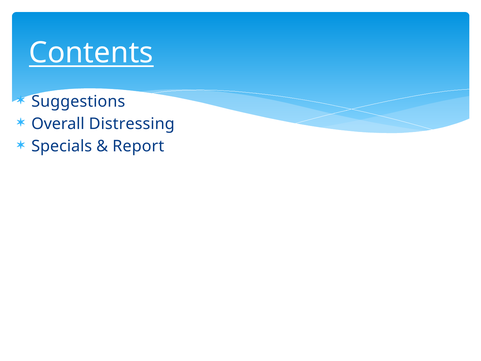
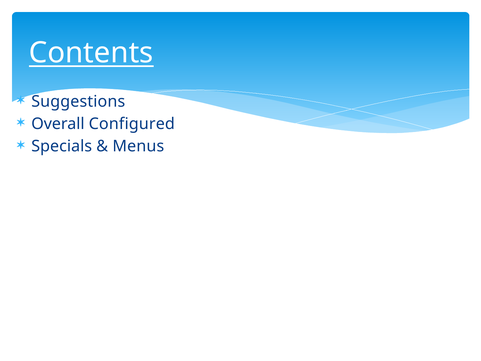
Distressing: Distressing -> Configured
Report: Report -> Menus
